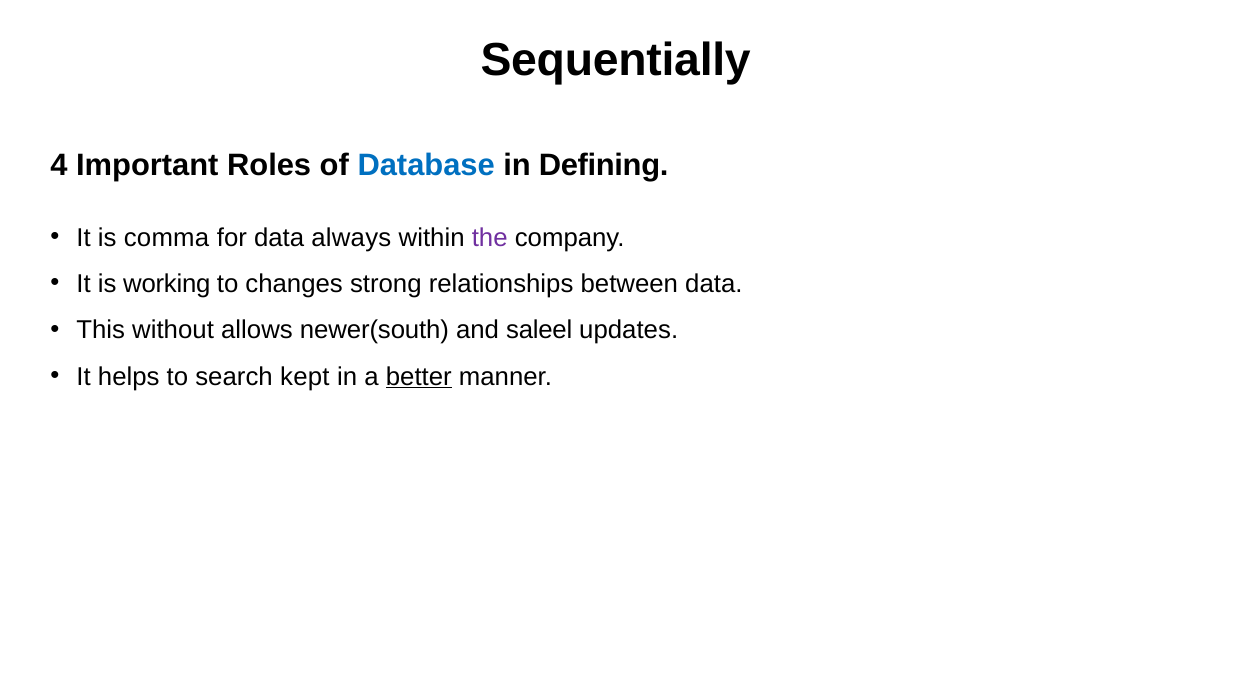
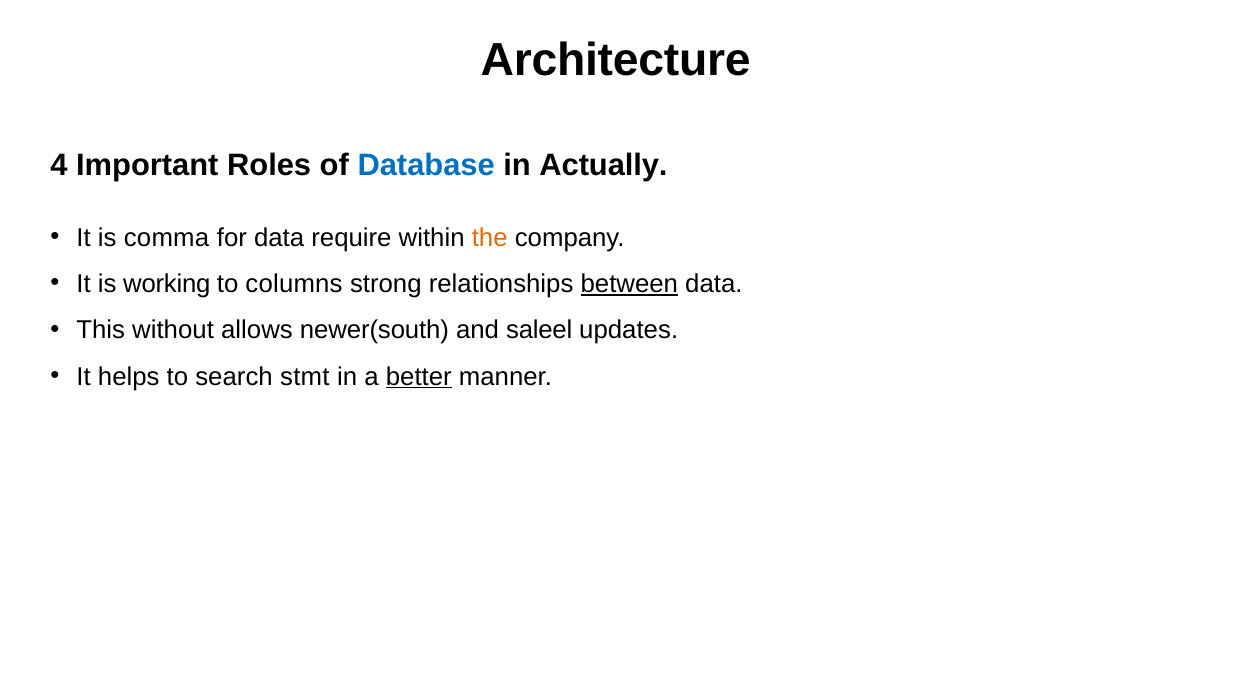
Sequentially: Sequentially -> Architecture
Defining: Defining -> Actually
always: always -> require
the colour: purple -> orange
changes: changes -> columns
between underline: none -> present
kept: kept -> stmt
